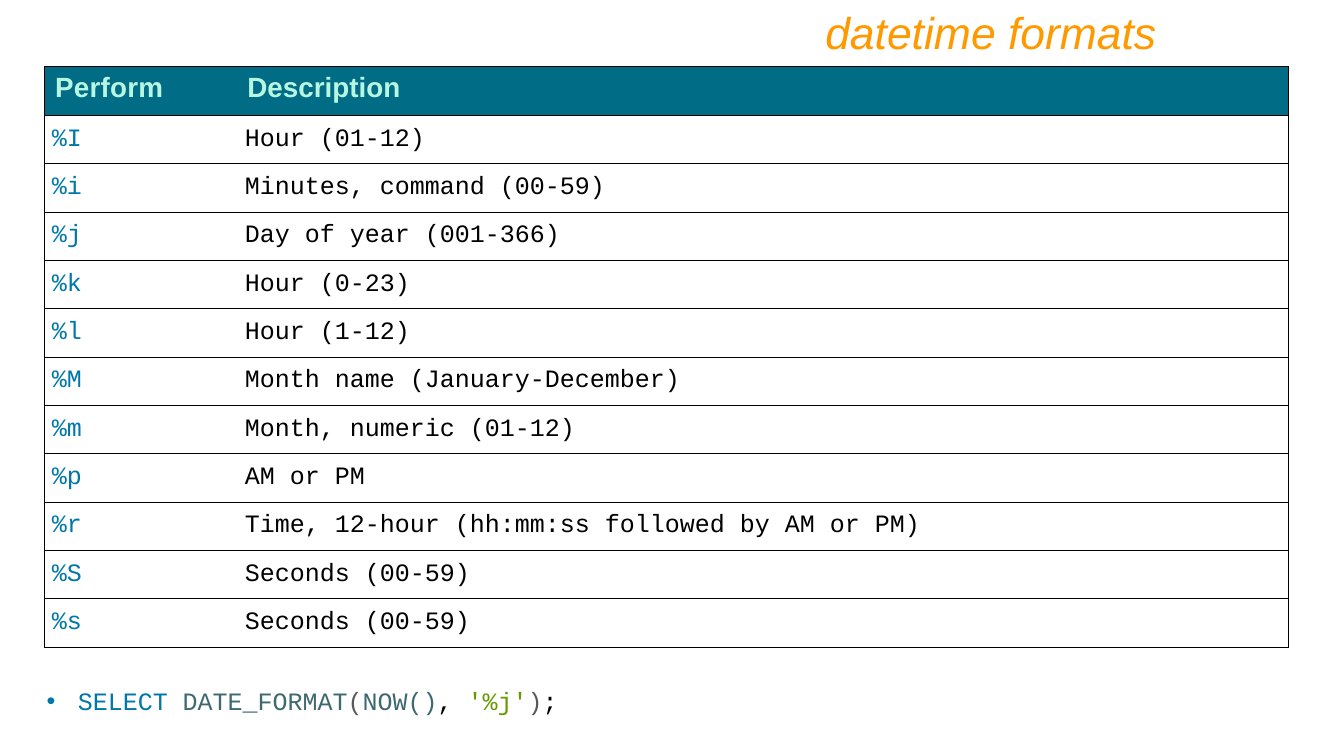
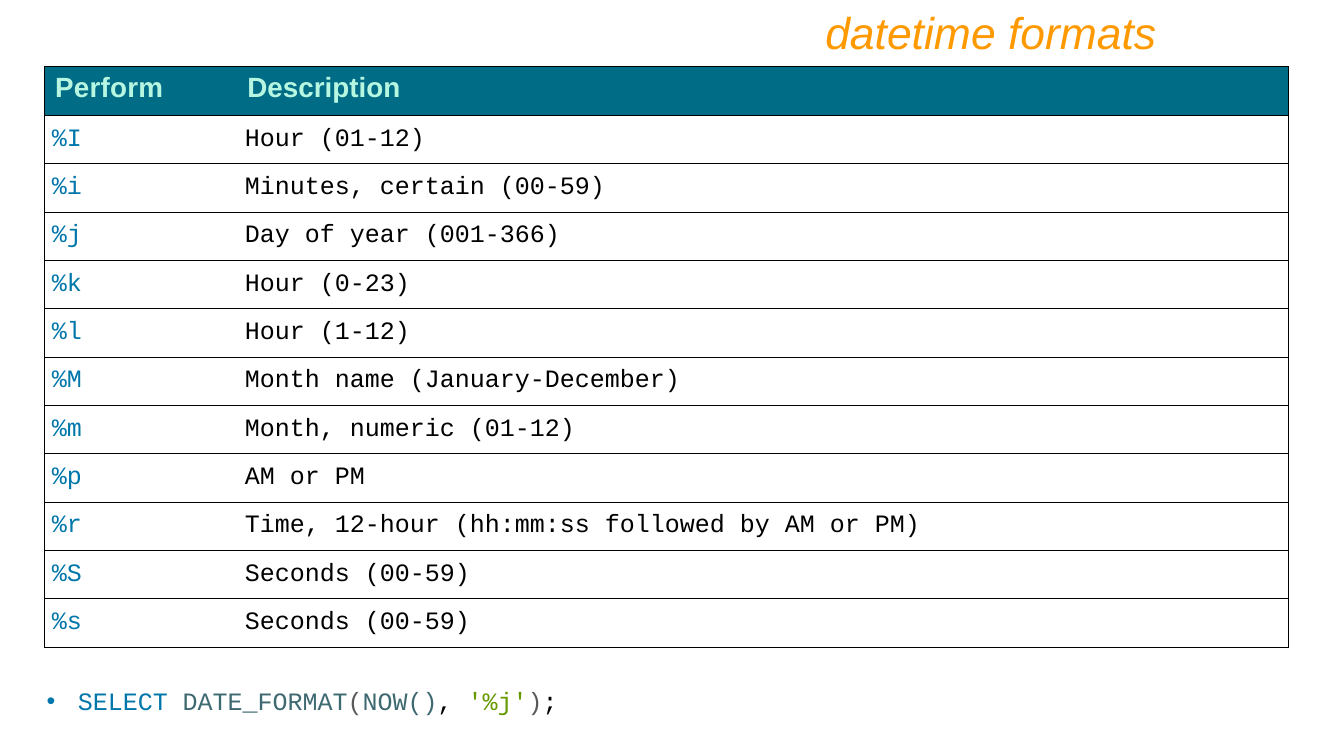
command: command -> certain
